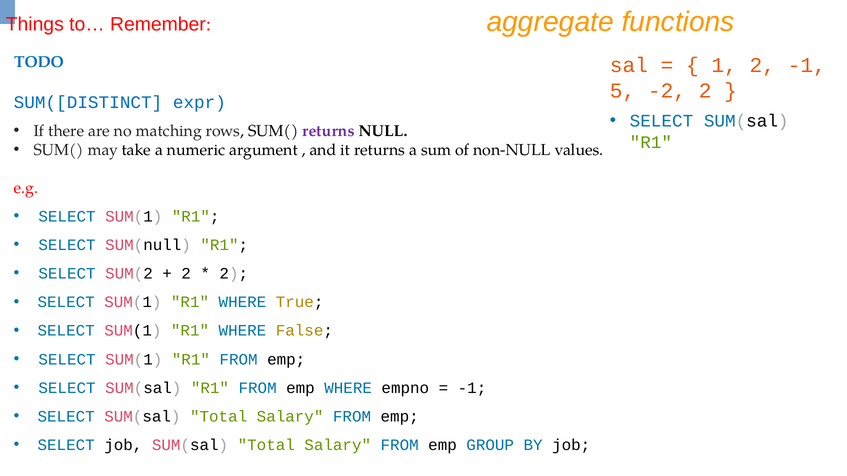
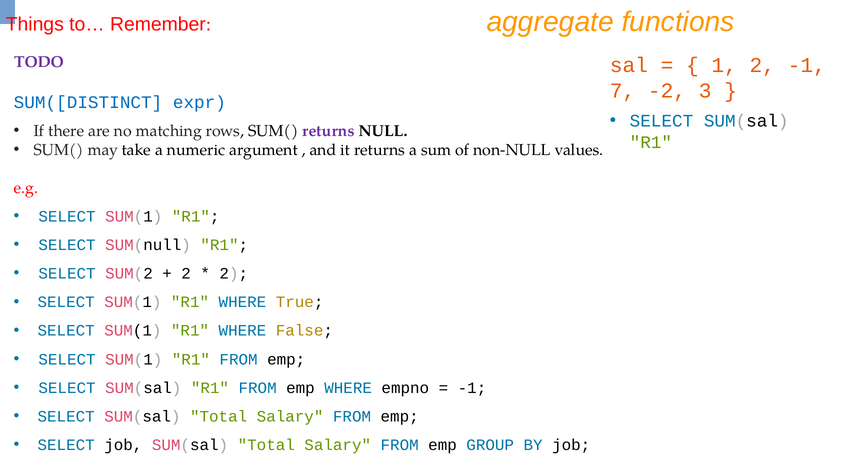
TODO colour: blue -> purple
5: 5 -> 7
-2 2: 2 -> 3
